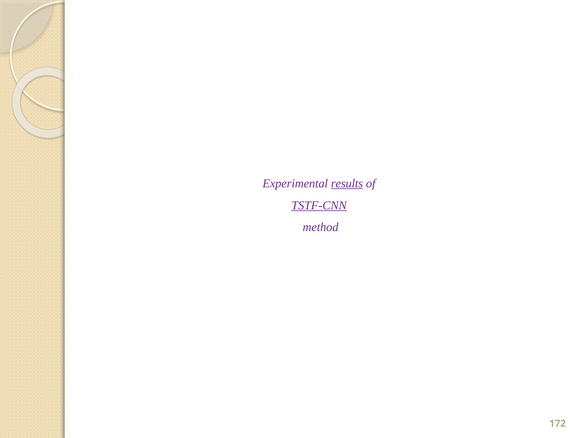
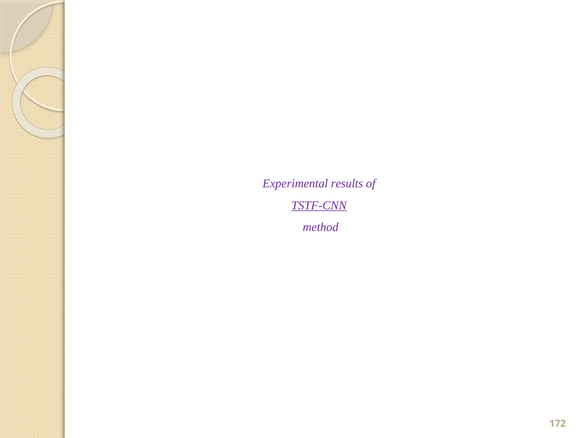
results underline: present -> none
